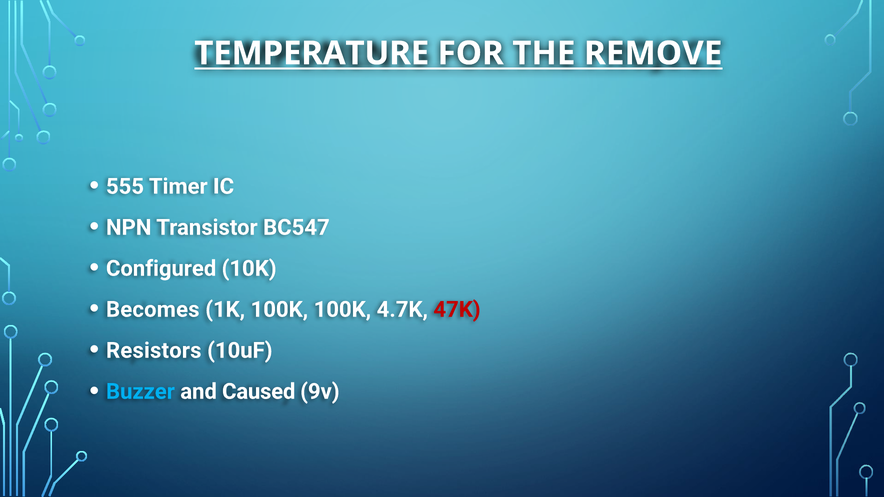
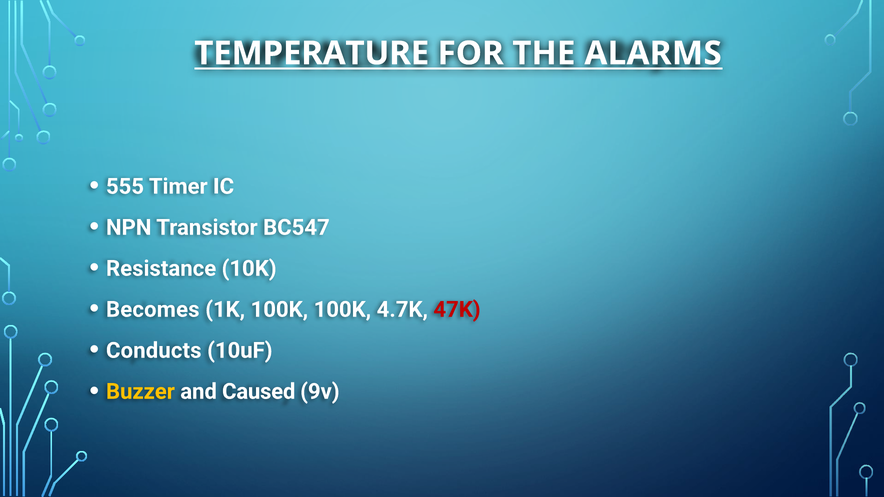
REMOVE: REMOVE -> ALARMS
Configured: Configured -> Resistance
Resistors: Resistors -> Conducts
Buzzer colour: light blue -> yellow
